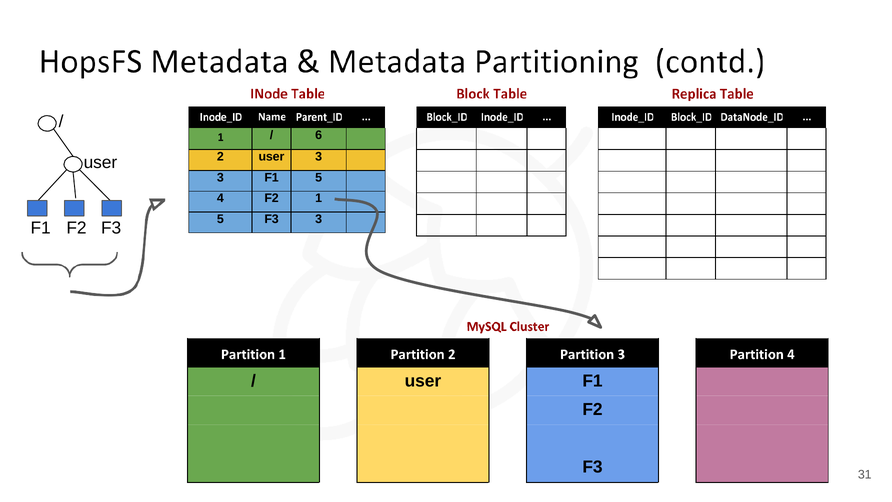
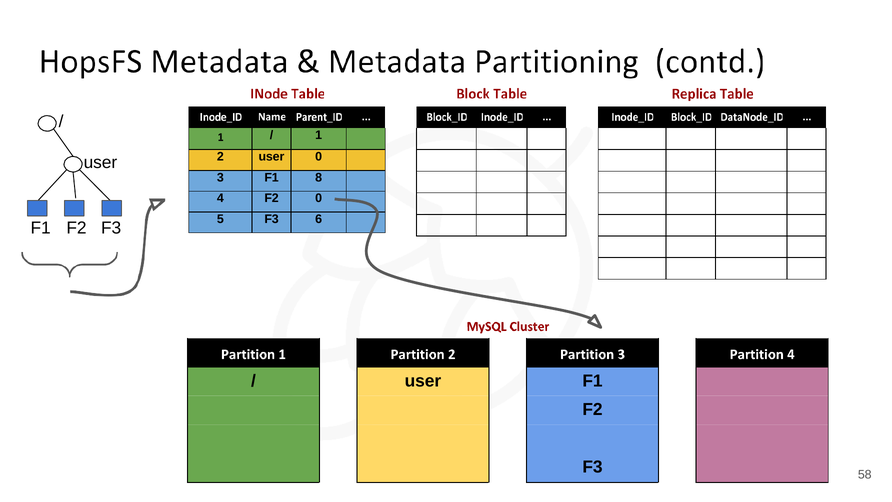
6: 6 -> 1
user 3: 3 -> 0
F1 5: 5 -> 8
F2 1: 1 -> 0
F3 3: 3 -> 6
31: 31 -> 58
